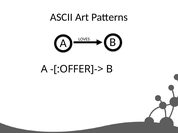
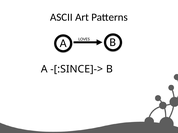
-[:OFFER]->: -[:OFFER]-> -> -[:SINCE]->
